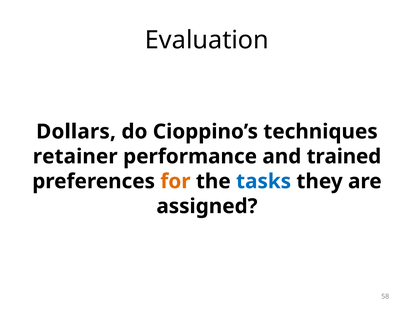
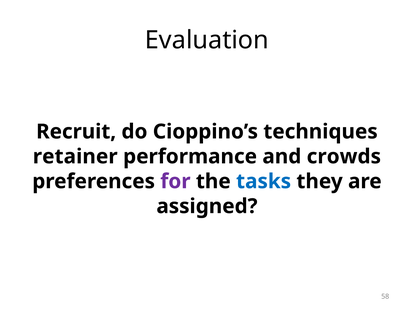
Dollars: Dollars -> Recruit
trained: trained -> crowds
for colour: orange -> purple
